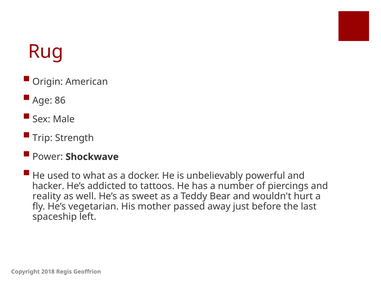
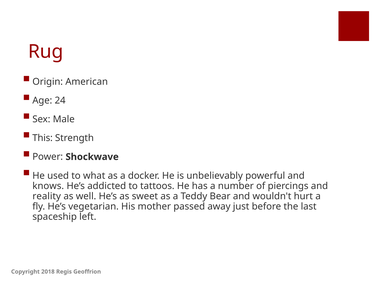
86: 86 -> 24
Trip: Trip -> This
hacker: hacker -> knows
